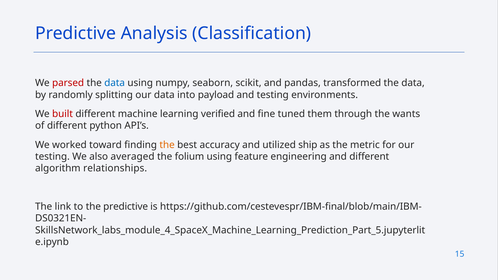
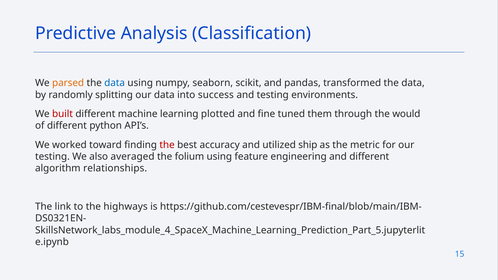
parsed colour: red -> orange
payload: payload -> success
verified: verified -> plotted
wants: wants -> would
the at (167, 145) colour: orange -> red
the predictive: predictive -> highways
